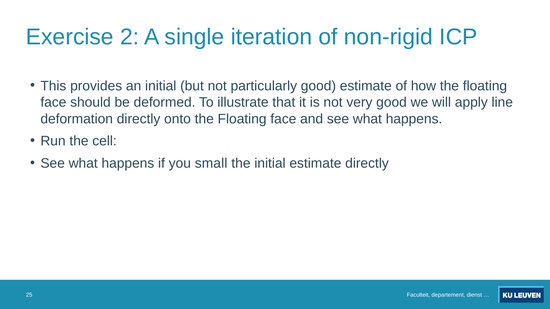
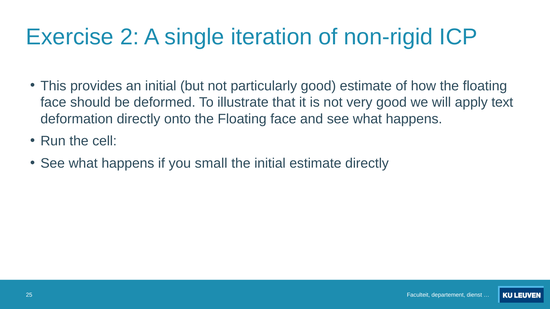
line: line -> text
